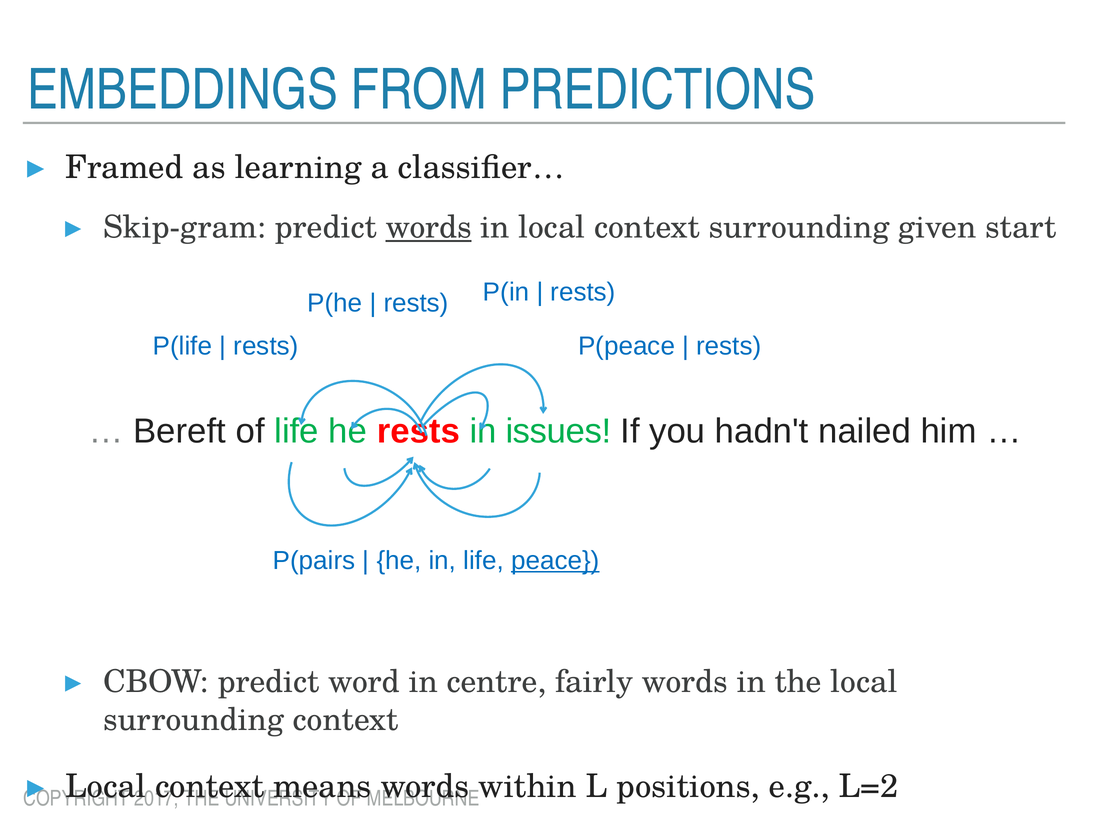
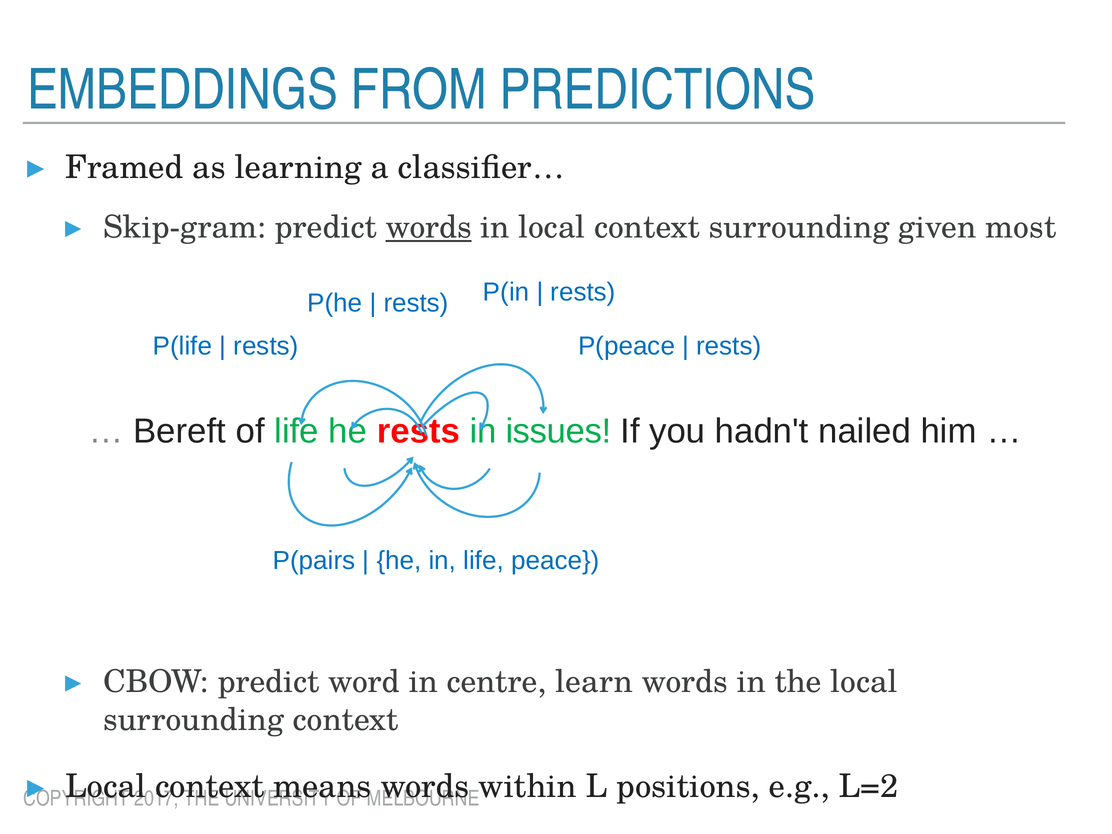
start: start -> most
peace underline: present -> none
fairly: fairly -> learn
